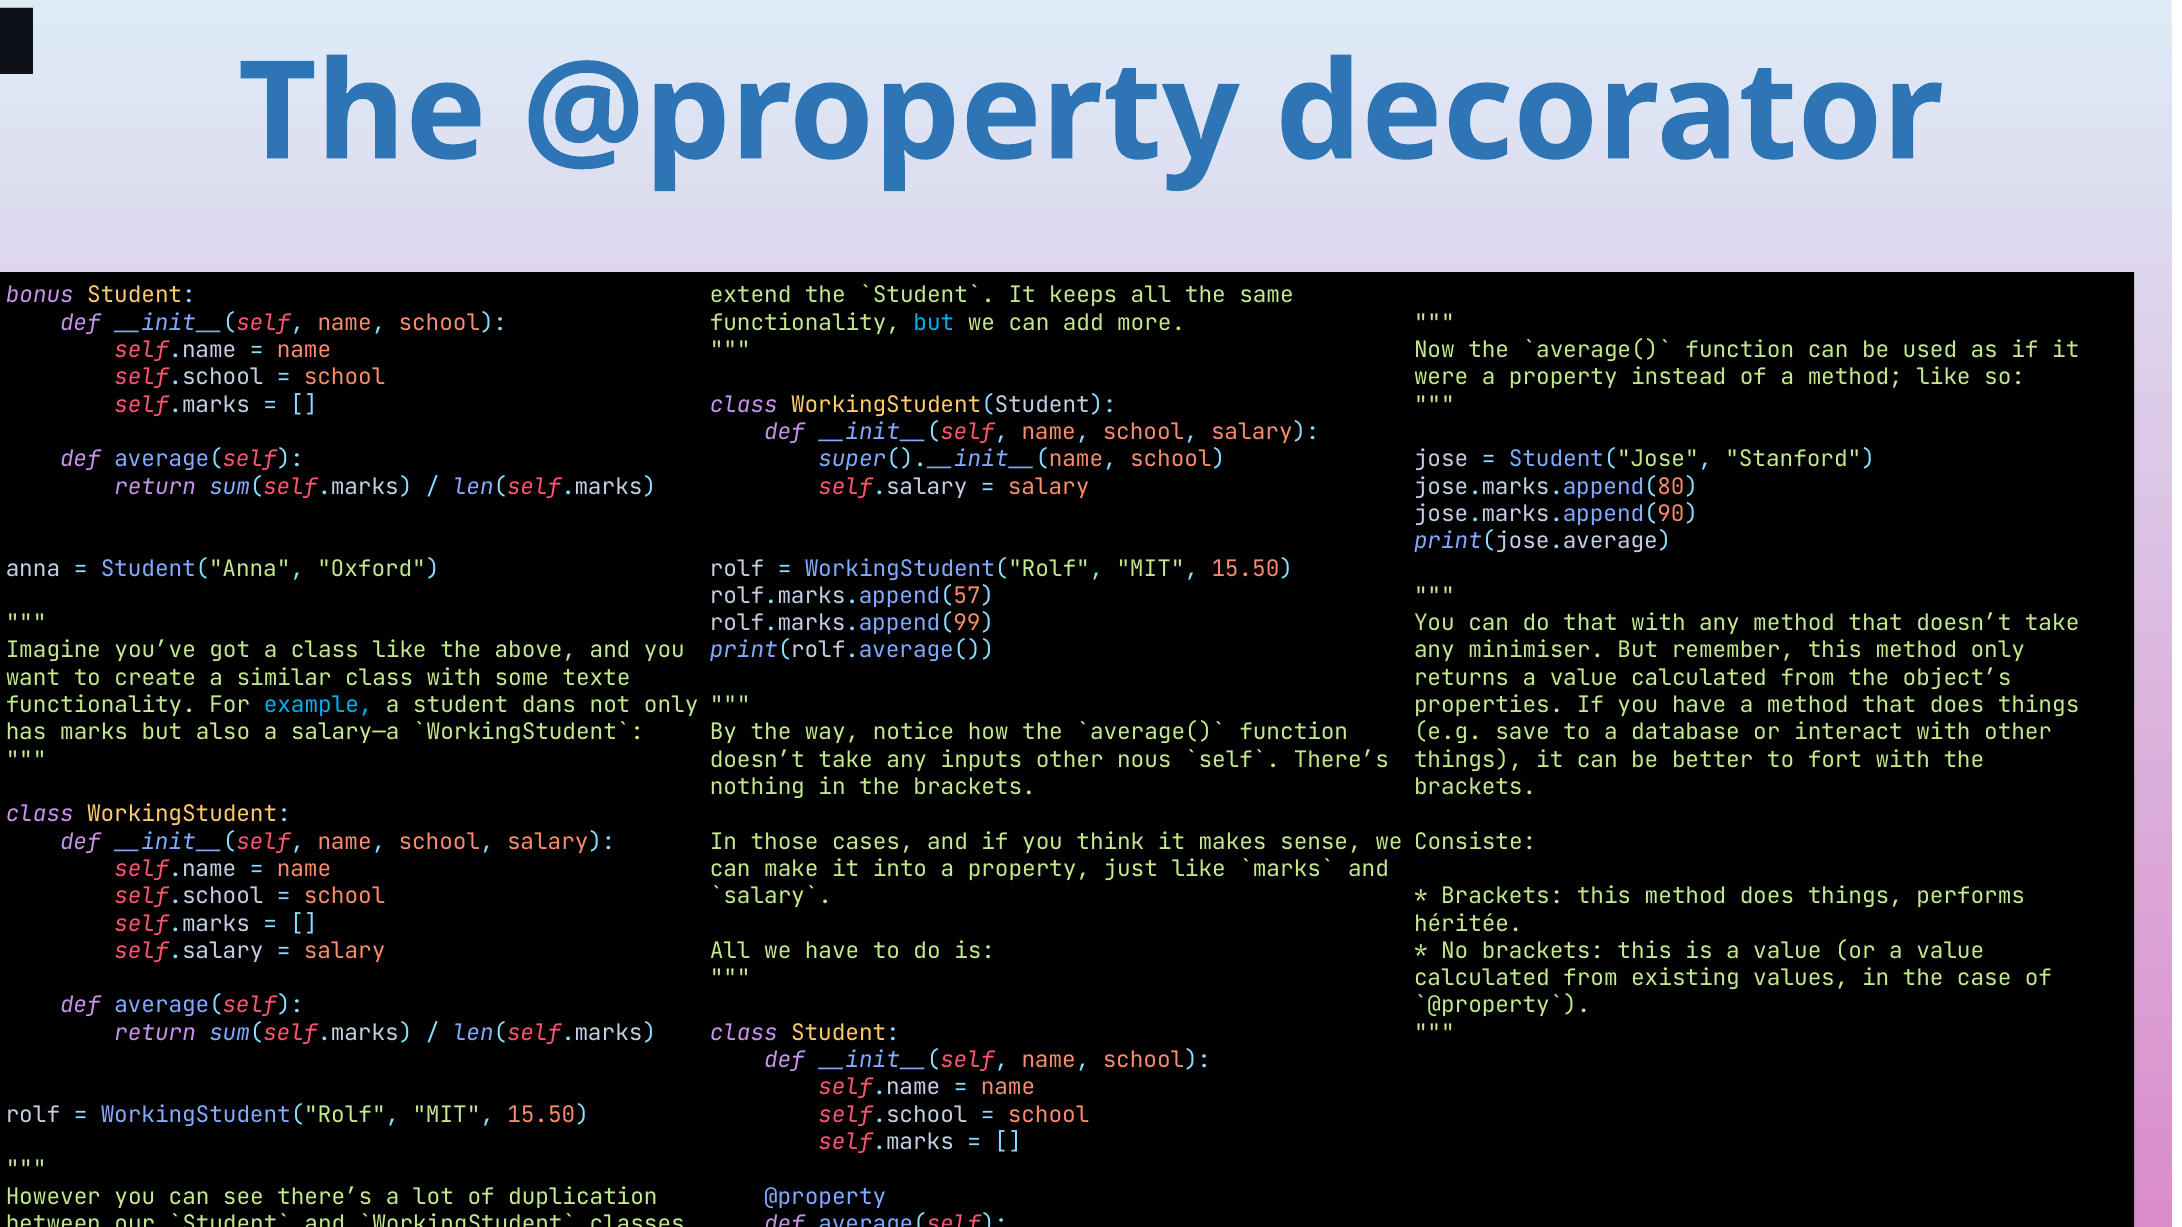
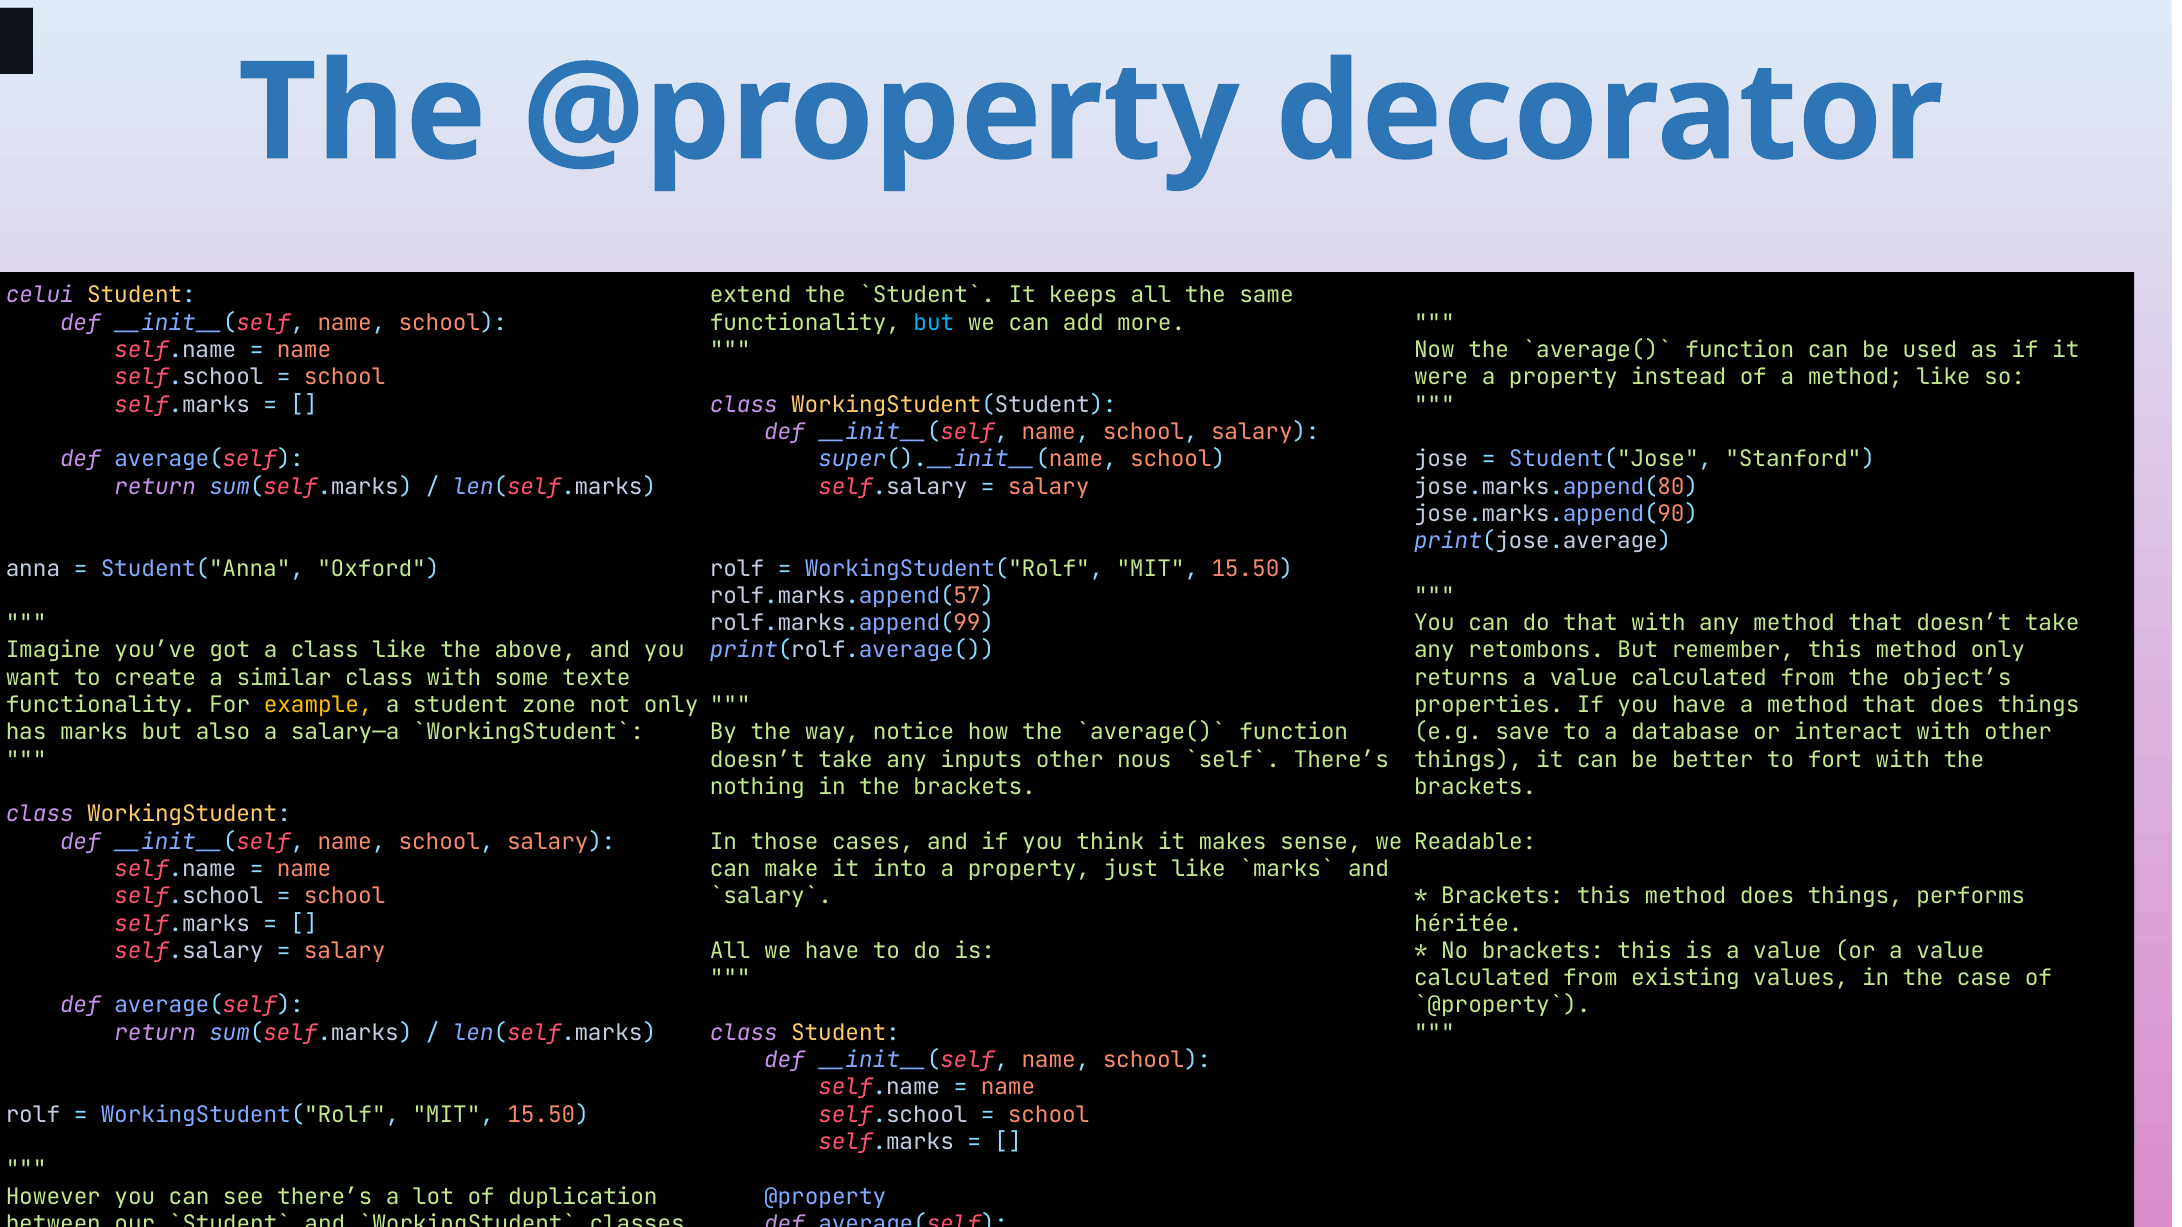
bonus: bonus -> celui
minimiser: minimiser -> retombons
example colour: light blue -> yellow
dans: dans -> zone
Consiste: Consiste -> Readable
